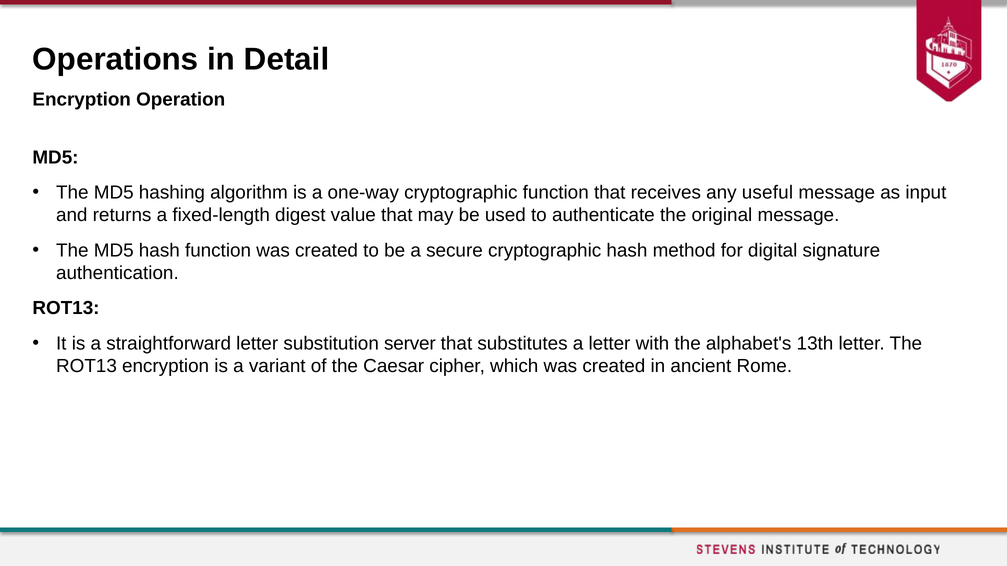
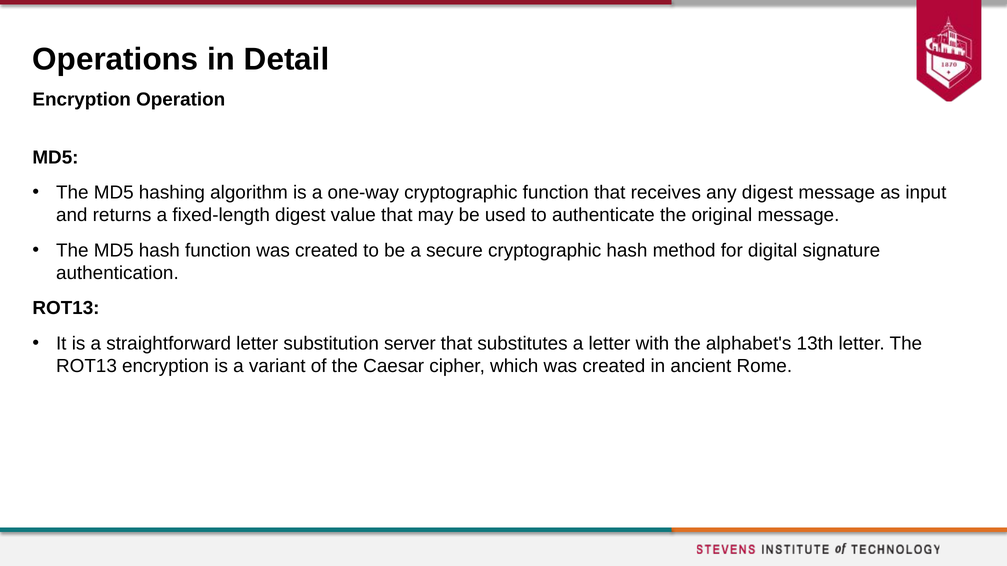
any useful: useful -> digest
